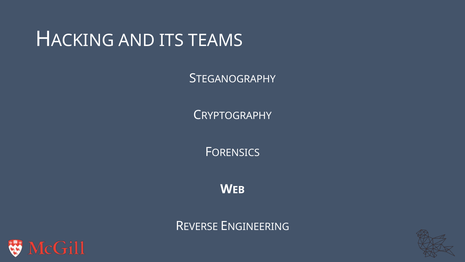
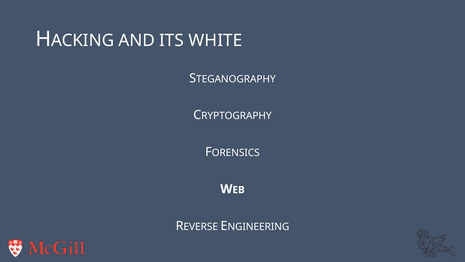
TEAMS: TEAMS -> WHITE
